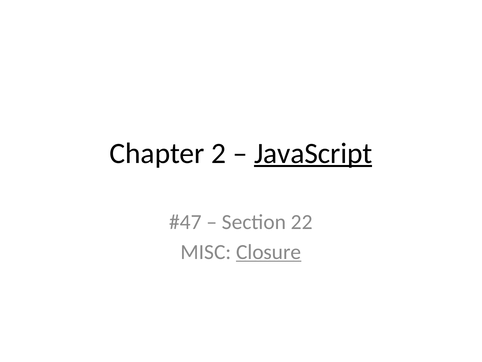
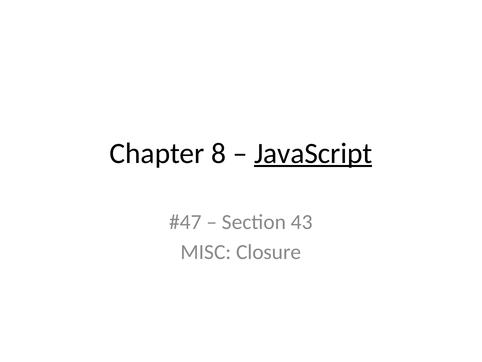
2: 2 -> 8
22: 22 -> 43
Closure underline: present -> none
